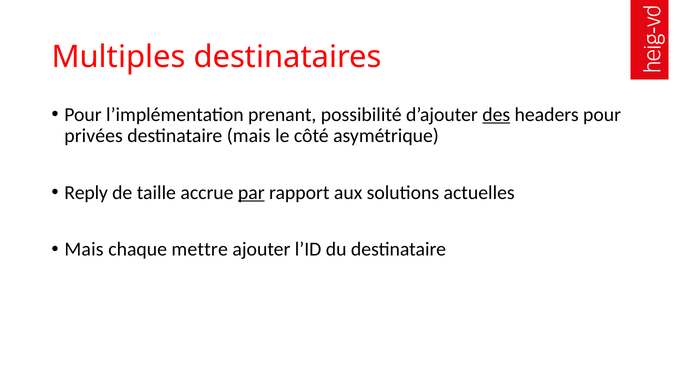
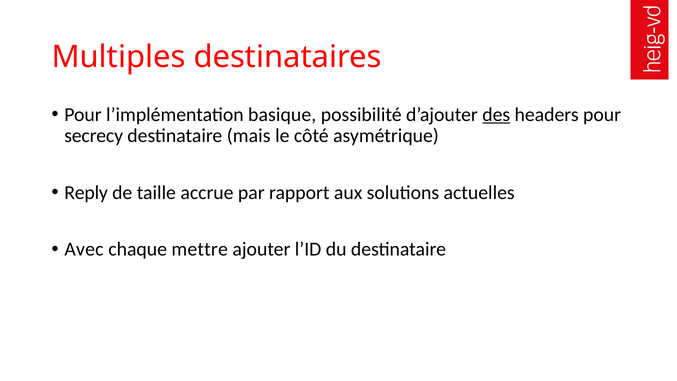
prenant: prenant -> basique
privées: privées -> secrecy
par underline: present -> none
Mais at (84, 249): Mais -> Avec
